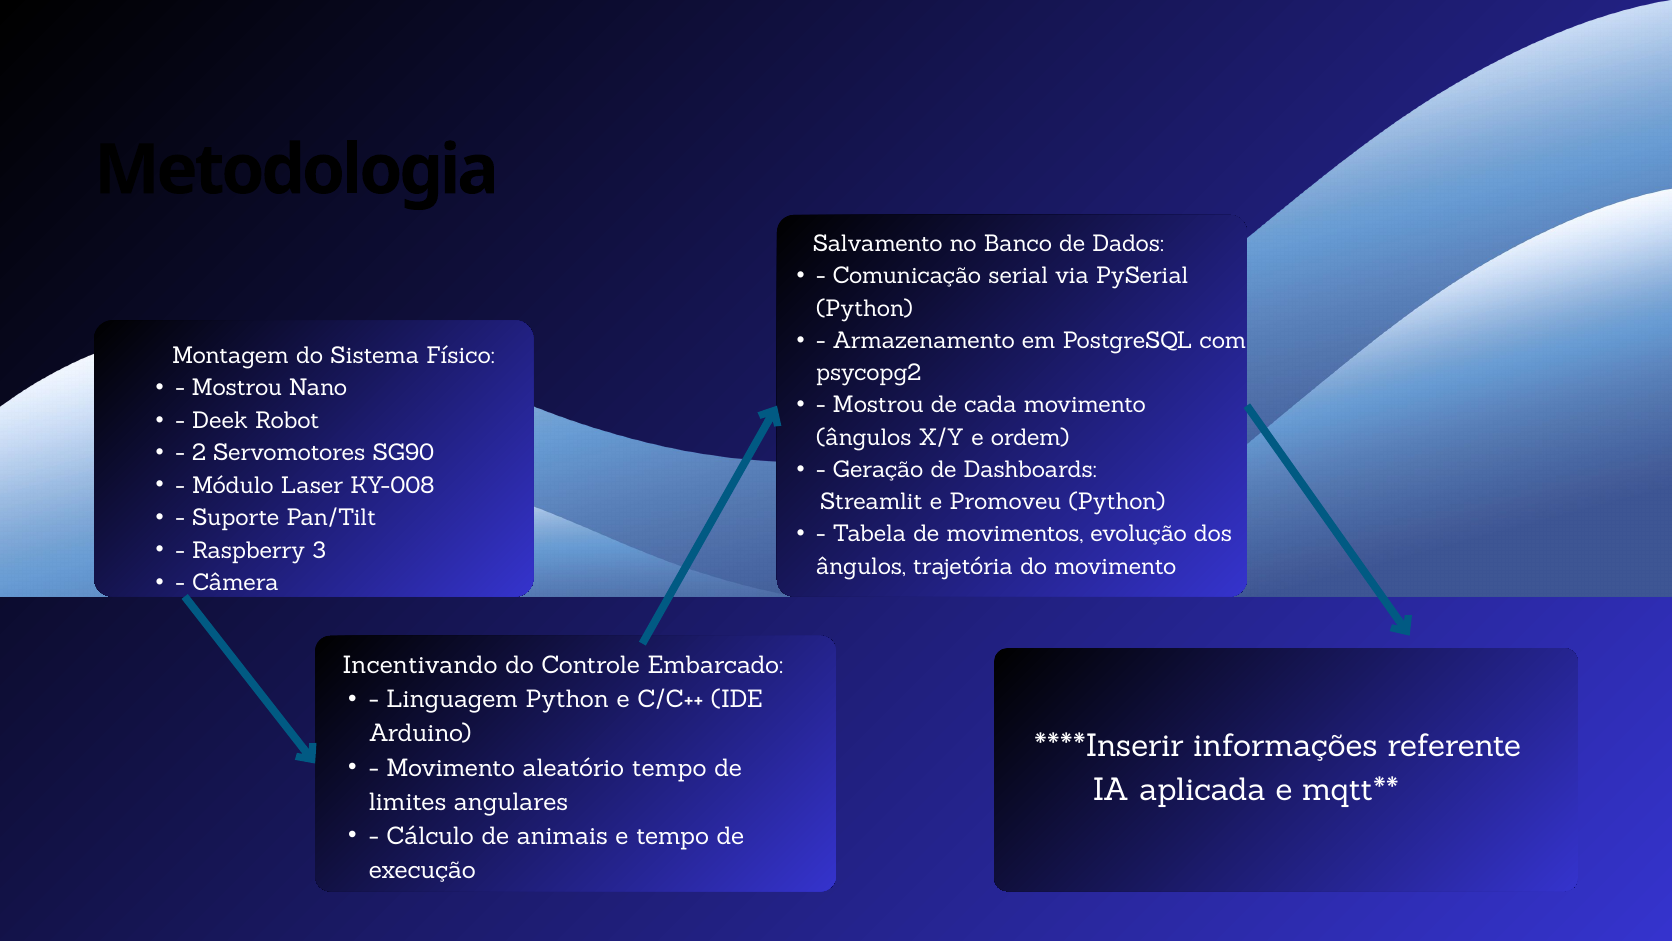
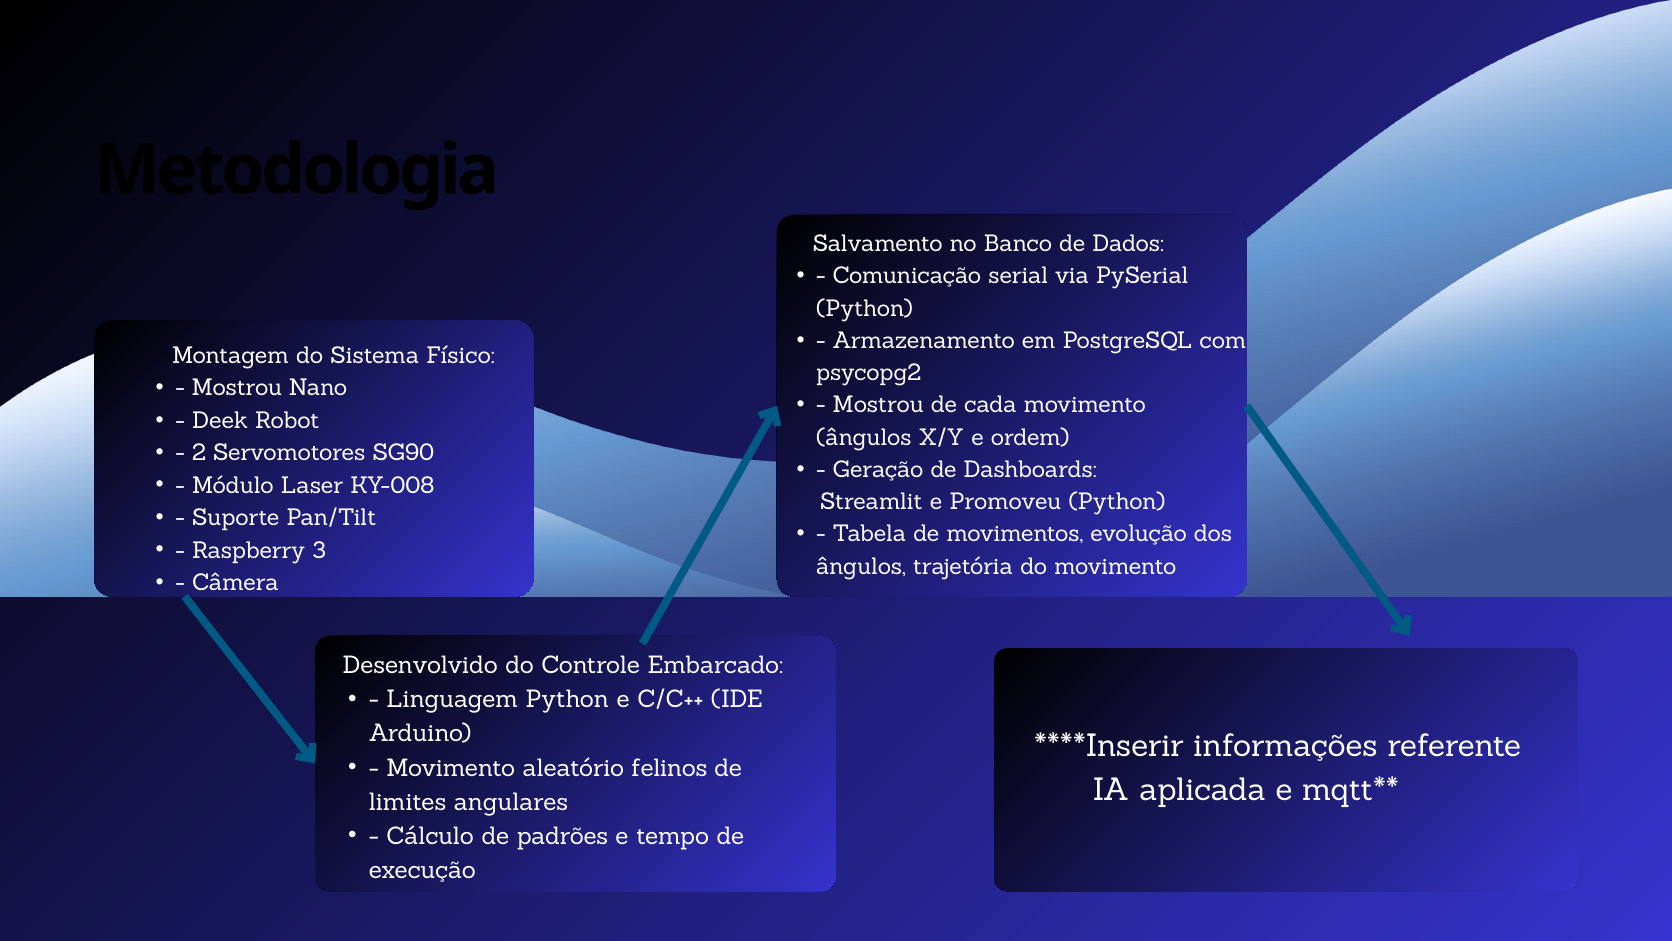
Incentivando: Incentivando -> Desenvolvido
aleatório tempo: tempo -> felinos
animais: animais -> padrões
